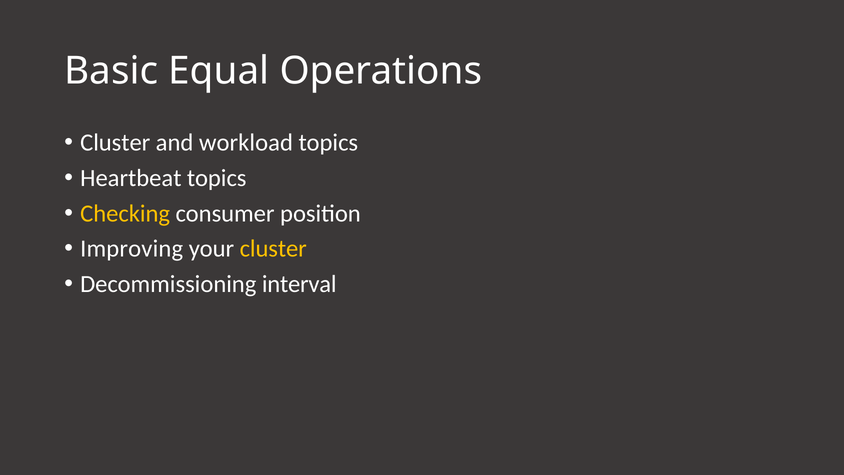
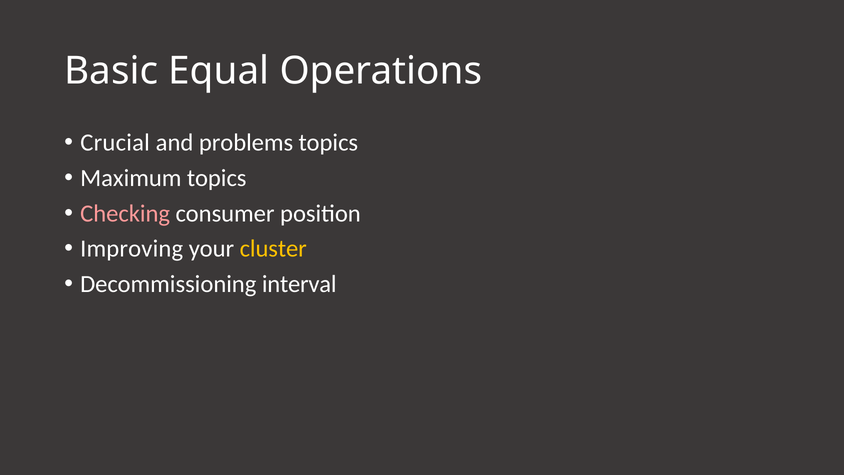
Cluster at (115, 143): Cluster -> Crucial
workload: workload -> problems
Heartbeat: Heartbeat -> Maximum
Checking colour: yellow -> pink
